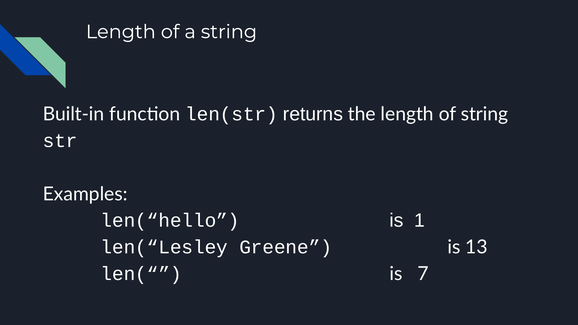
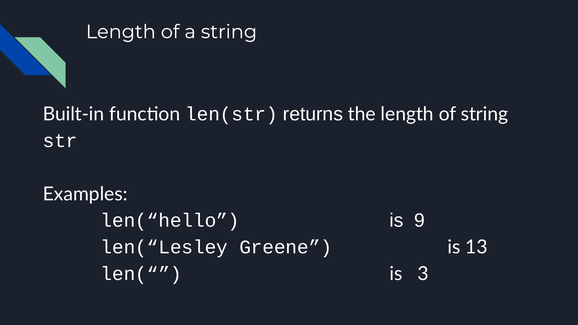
1: 1 -> 9
7: 7 -> 3
